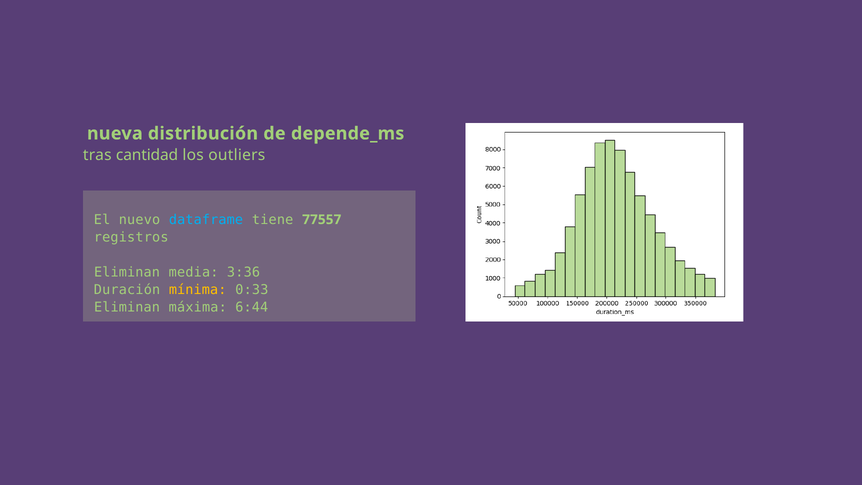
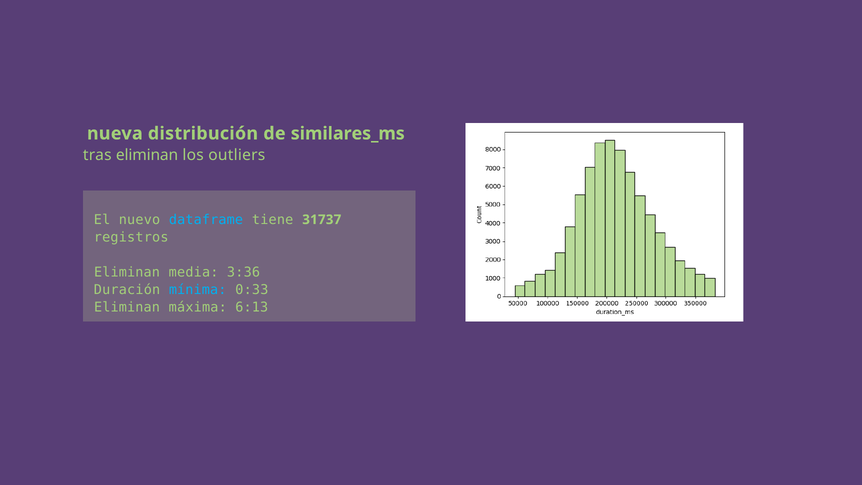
depende_ms: depende_ms -> similares_ms
tras cantidad: cantidad -> eliminan
77557: 77557 -> 31737
mínima colour: yellow -> light blue
6:44: 6:44 -> 6:13
